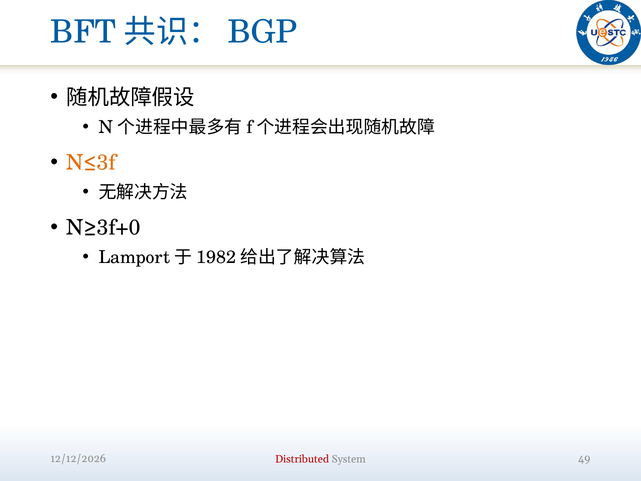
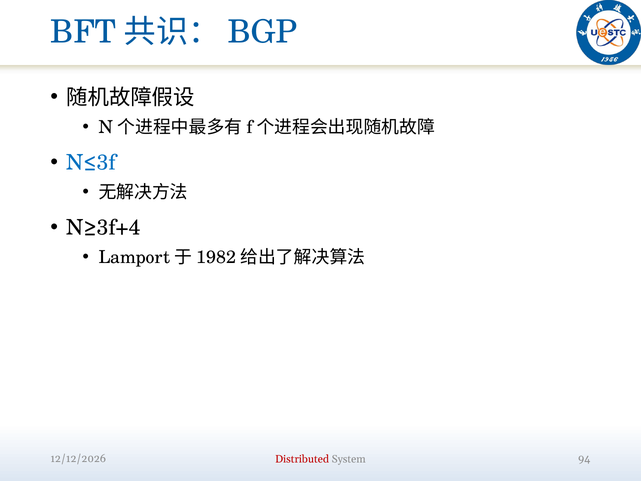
N≤3f colour: orange -> blue
N≥3f+0: N≥3f+0 -> N≥3f+4
49: 49 -> 94
